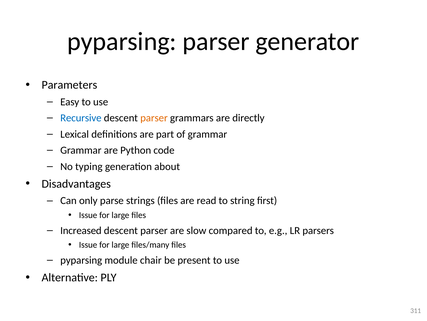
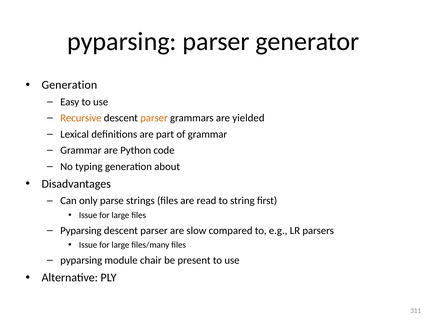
Parameters at (69, 85): Parameters -> Generation
Recursive colour: blue -> orange
directly: directly -> yielded
Increased at (81, 230): Increased -> Pyparsing
